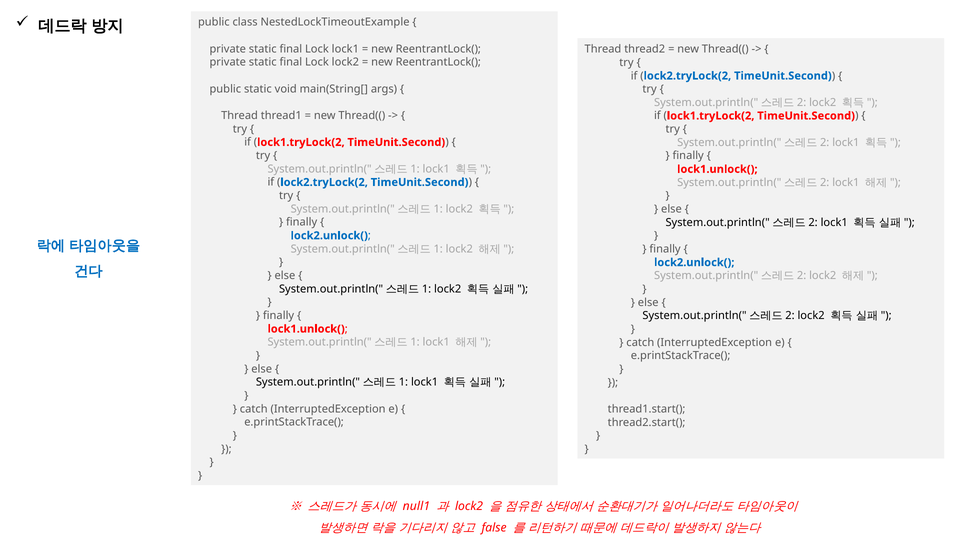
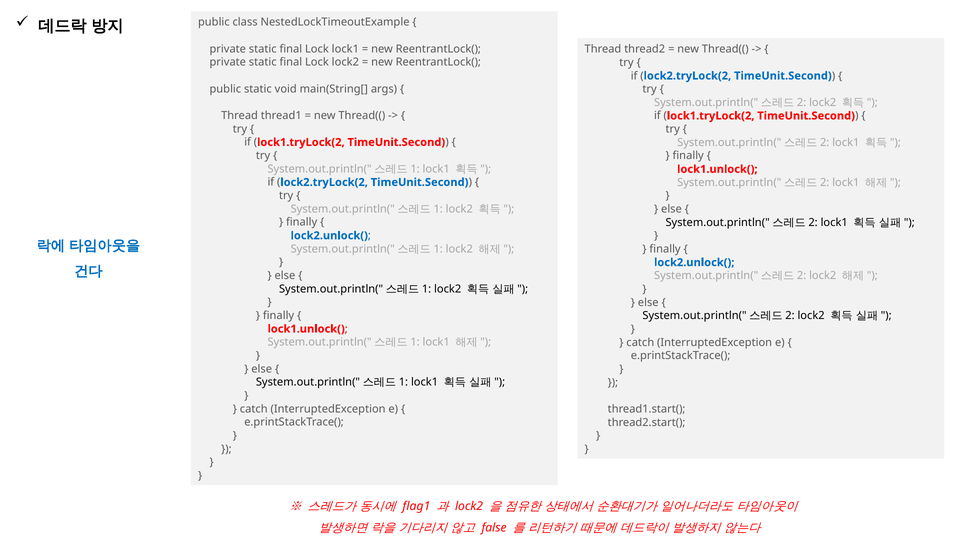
null1: null1 -> flag1
